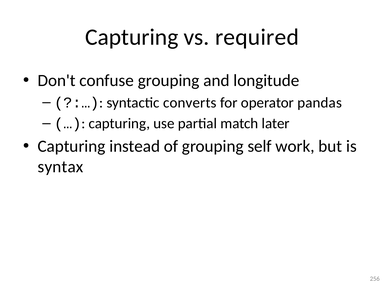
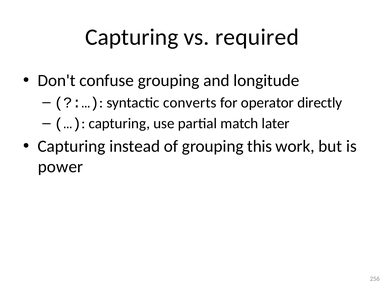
pandas: pandas -> directly
self: self -> this
syntax: syntax -> power
